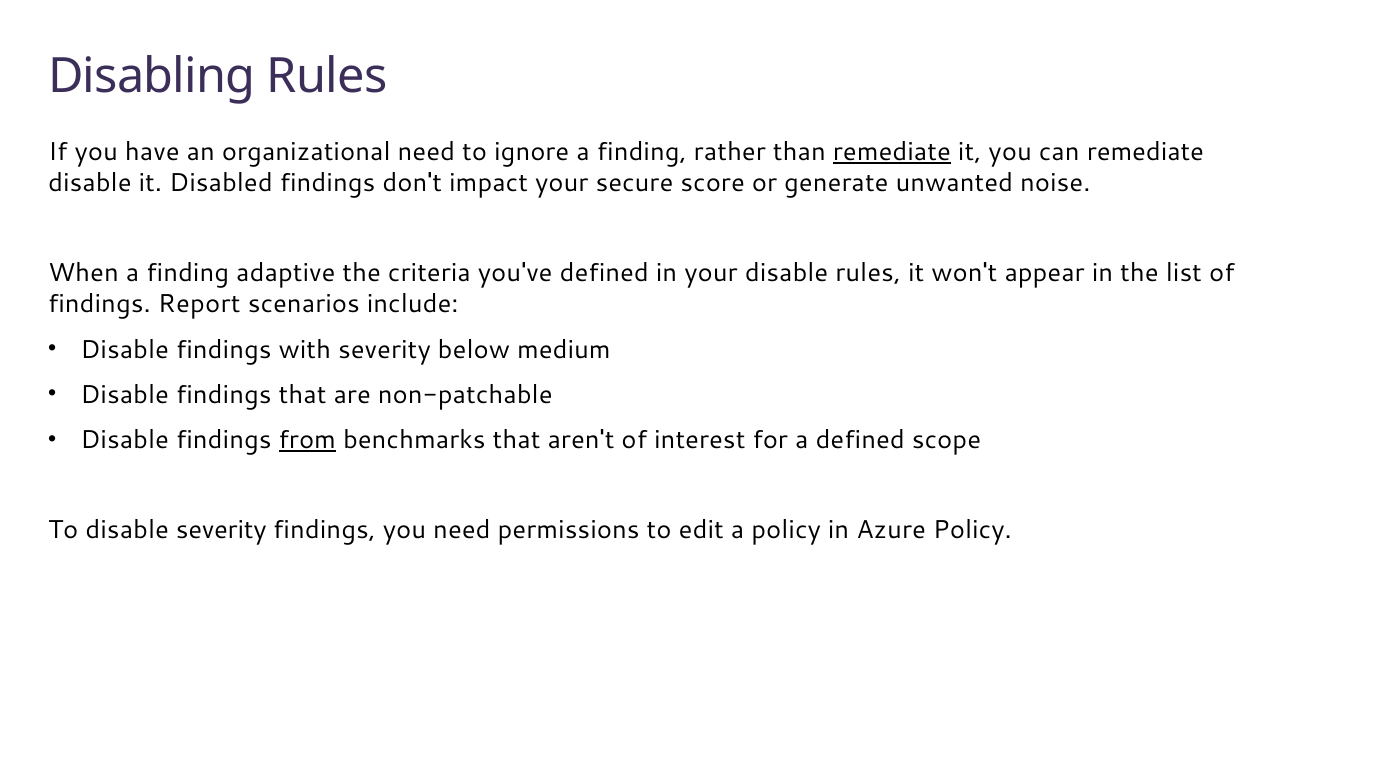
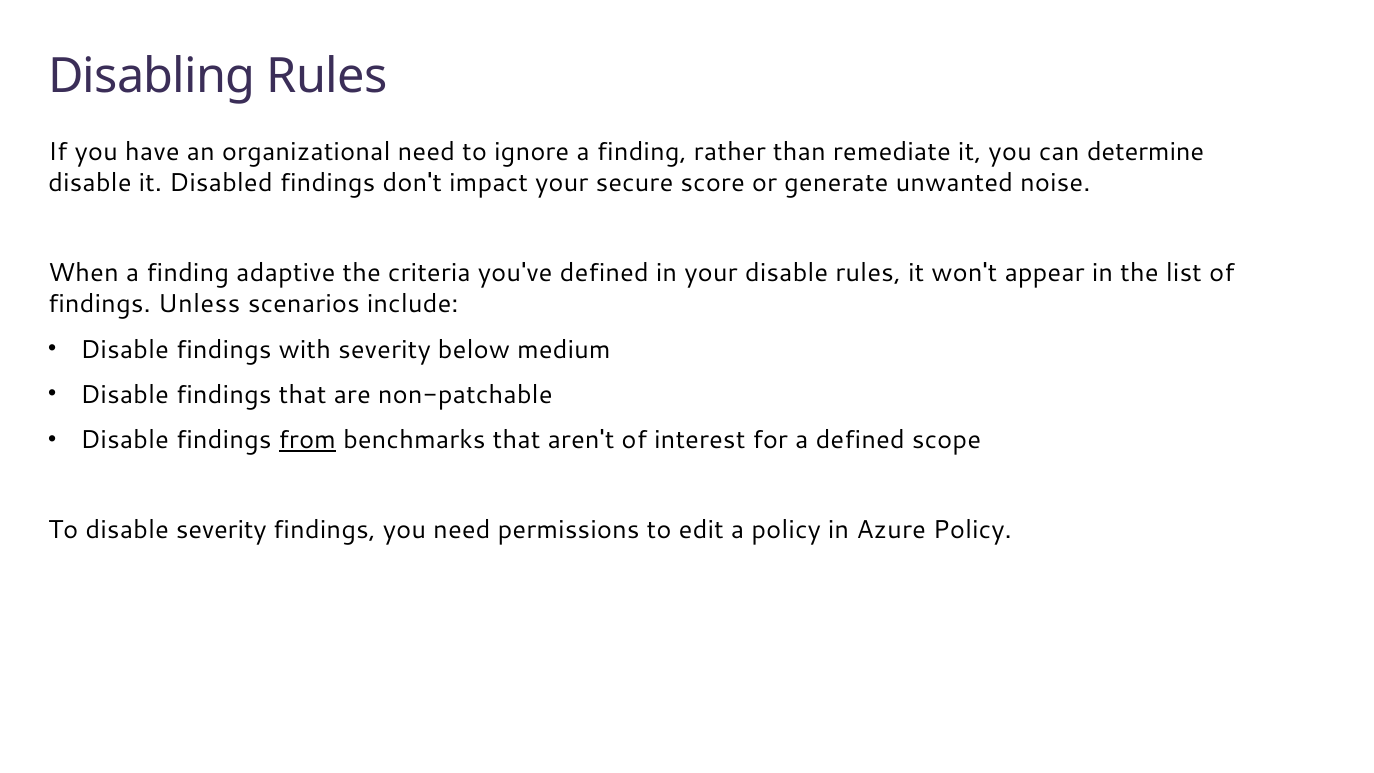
remediate at (892, 152) underline: present -> none
can remediate: remediate -> determine
Report: Report -> Unless
